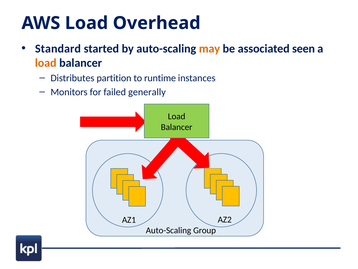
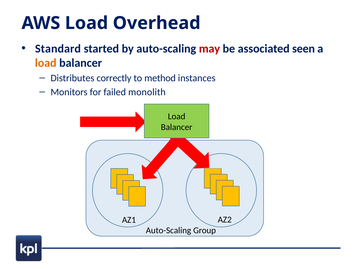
may colour: orange -> red
partition: partition -> correctly
runtime: runtime -> method
generally: generally -> monolith
